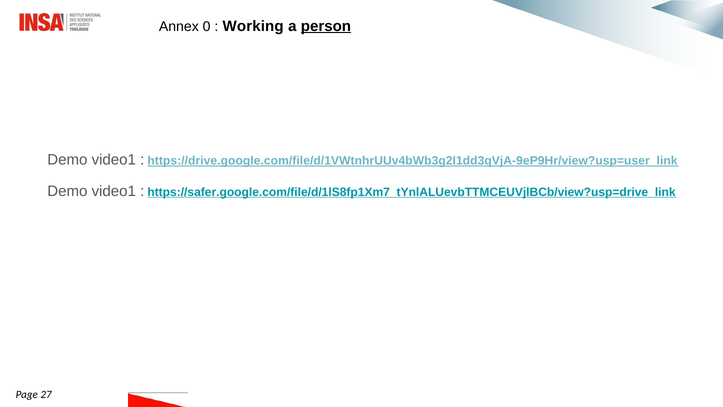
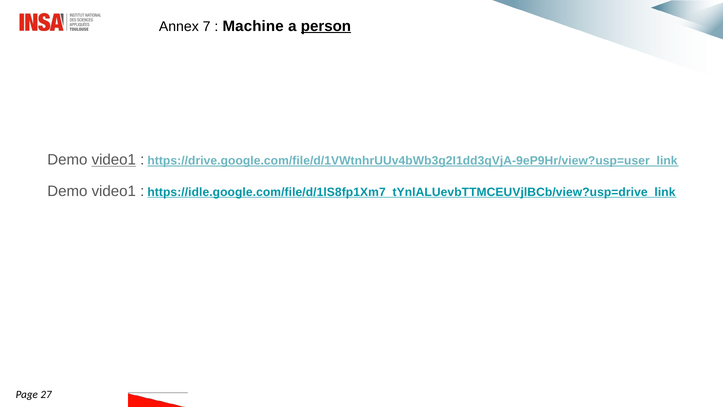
0: 0 -> 7
Working: Working -> Machine
video1 at (114, 160) underline: none -> present
https://safer.google.com/file/d/1lS8fp1Xm7_tYnlALUevbTTMCEUVjlBCb/view?usp=drive_link: https://safer.google.com/file/d/1lS8fp1Xm7_tYnlALUevbTTMCEUVjlBCb/view?usp=drive_link -> https://idle.google.com/file/d/1lS8fp1Xm7_tYnlALUevbTTMCEUVjlBCb/view?usp=drive_link
